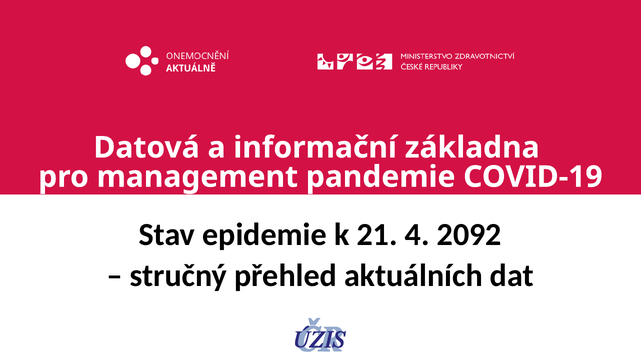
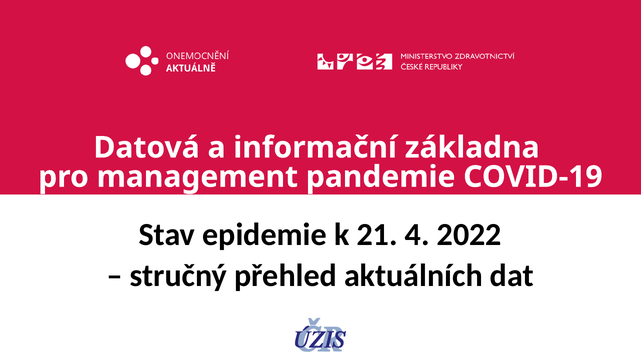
2092: 2092 -> 2022
